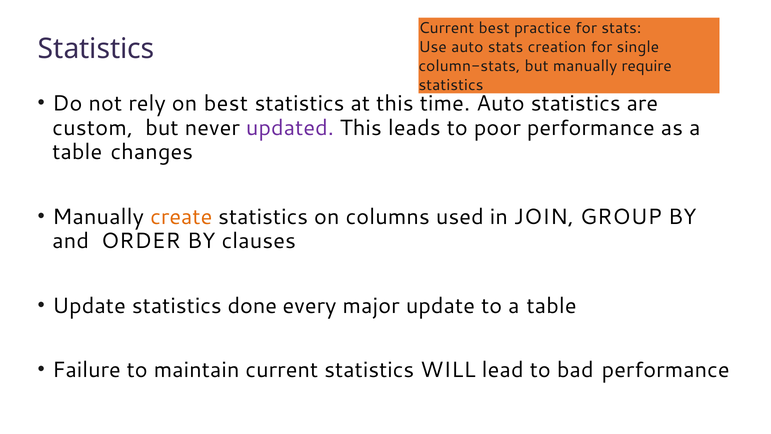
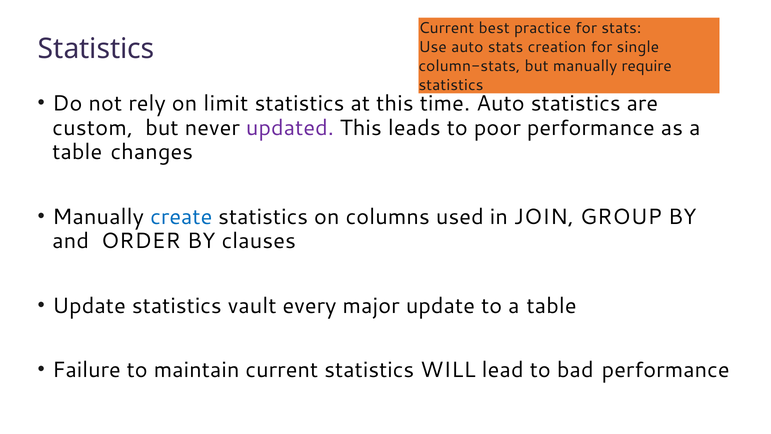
on best: best -> limit
create colour: orange -> blue
done: done -> vault
